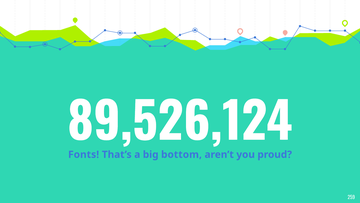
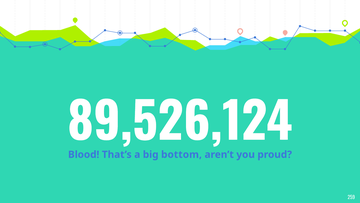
Fonts: Fonts -> Blood
